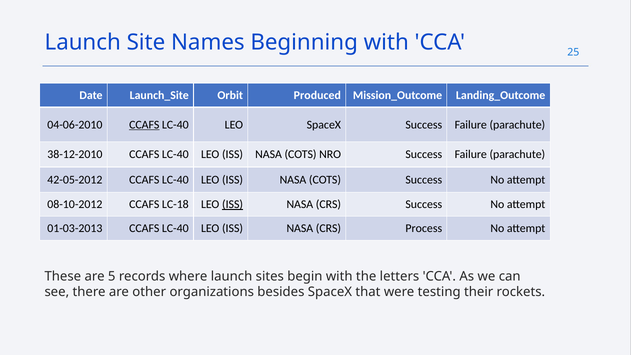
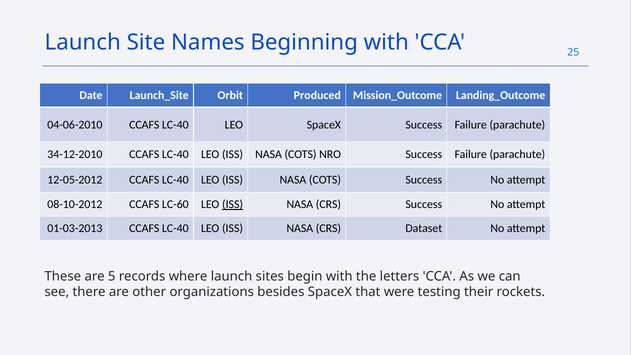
CCAFS at (144, 125) underline: present -> none
38-12-2010: 38-12-2010 -> 34-12-2010
42-05-2012: 42-05-2012 -> 12-05-2012
LC-18: LC-18 -> LC-60
Process: Process -> Dataset
